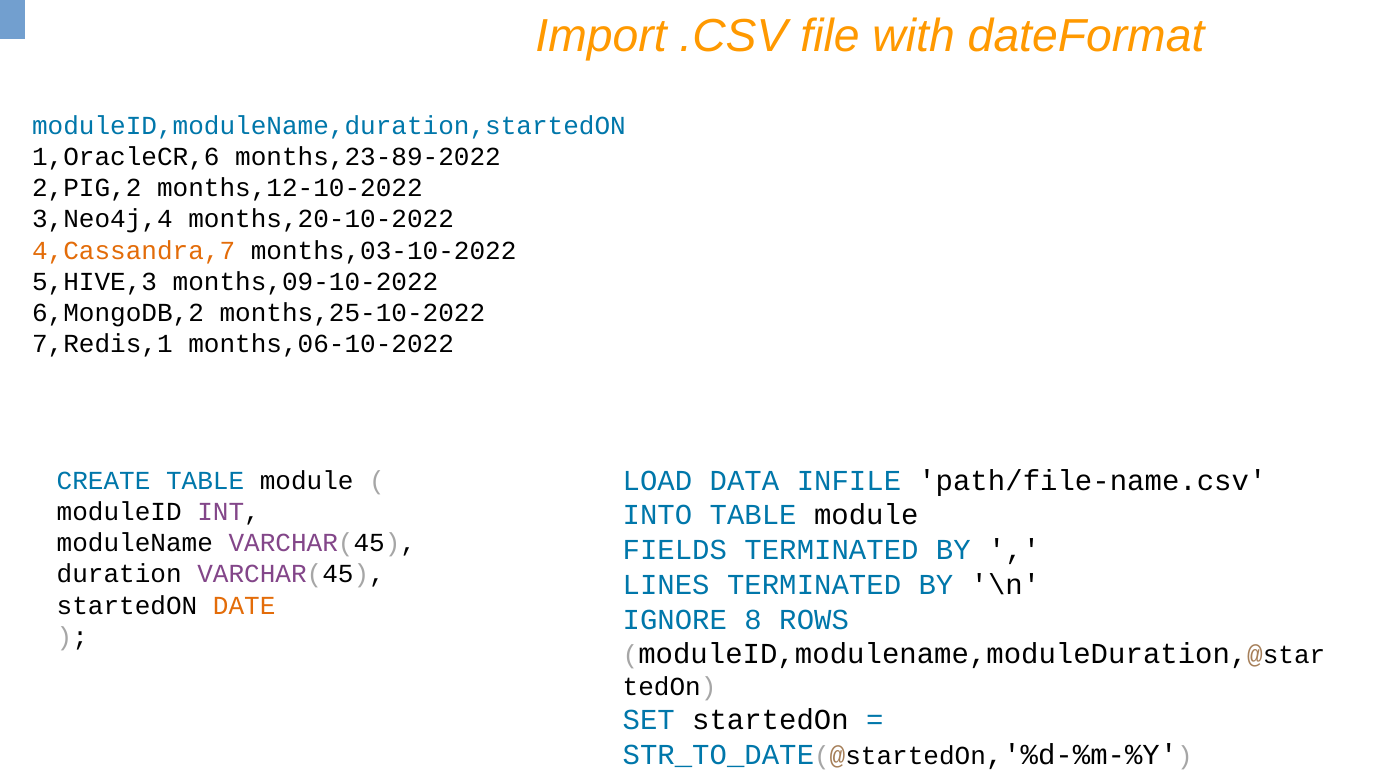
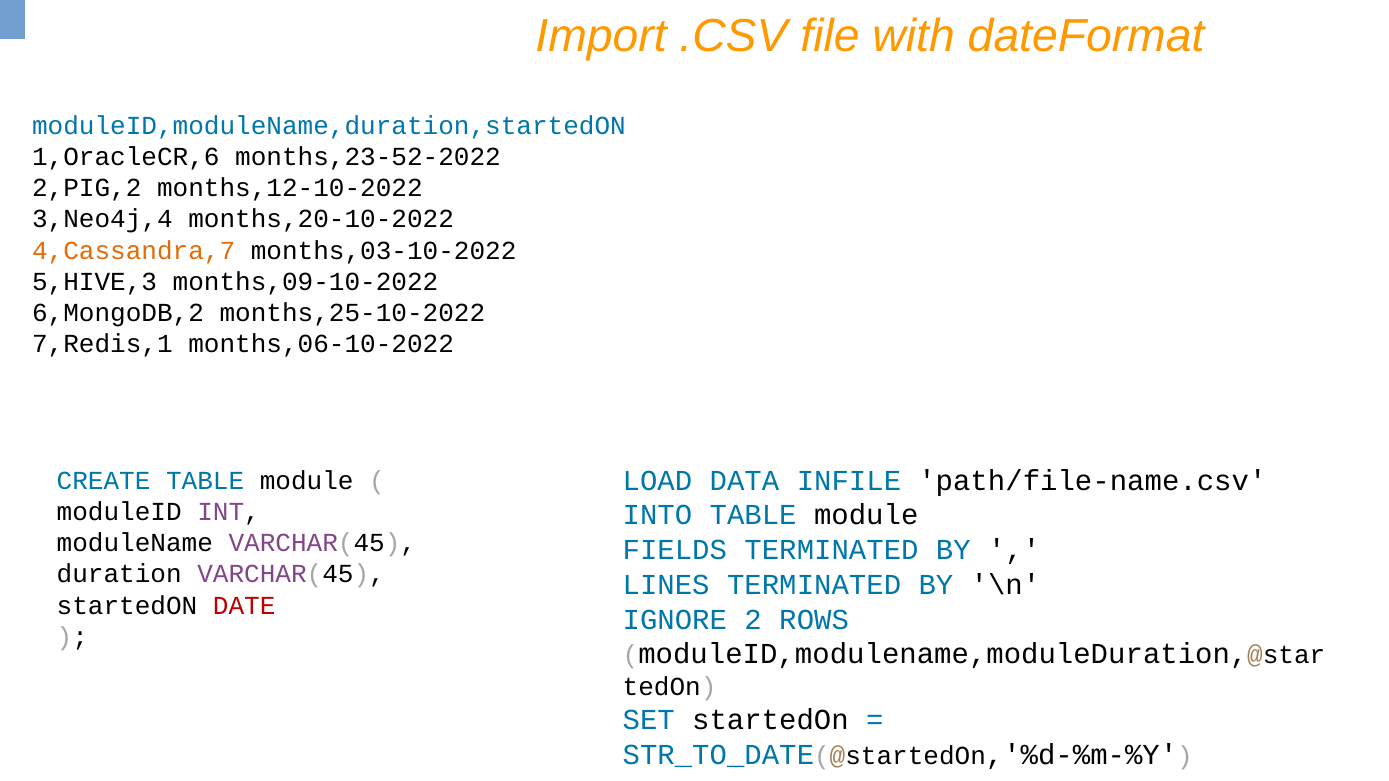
months,23-89-2022: months,23-89-2022 -> months,23-52-2022
DATE colour: orange -> red
8: 8 -> 2
